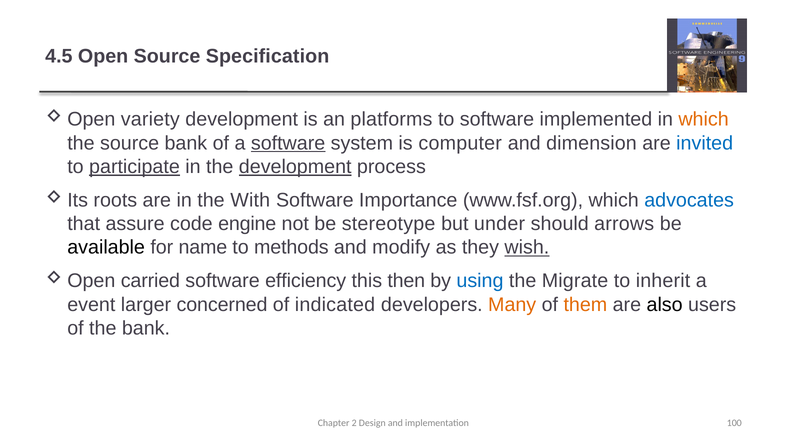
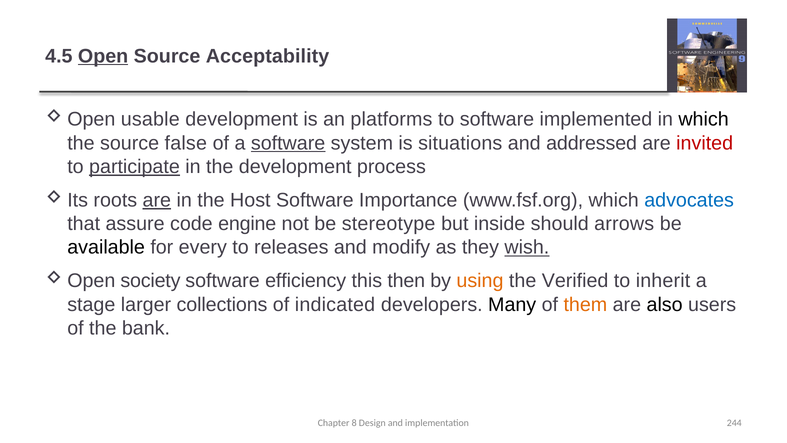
Open underline: none -> present
Specification: Specification -> Acceptability
variety: variety -> usable
which at (704, 119) colour: orange -> black
source bank: bank -> false
computer: computer -> situations
dimension: dimension -> addressed
invited colour: blue -> red
development at (295, 167) underline: present -> none
are at (157, 200) underline: none -> present
With: With -> Host
under: under -> inside
name: name -> every
methods: methods -> releases
carried: carried -> society
using colour: blue -> orange
Migrate: Migrate -> Verified
event: event -> stage
concerned: concerned -> collections
Many colour: orange -> black
2: 2 -> 8
100: 100 -> 244
